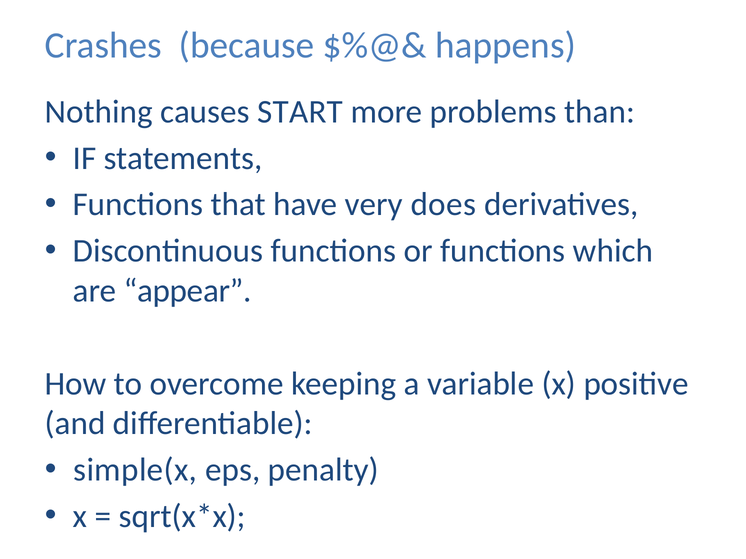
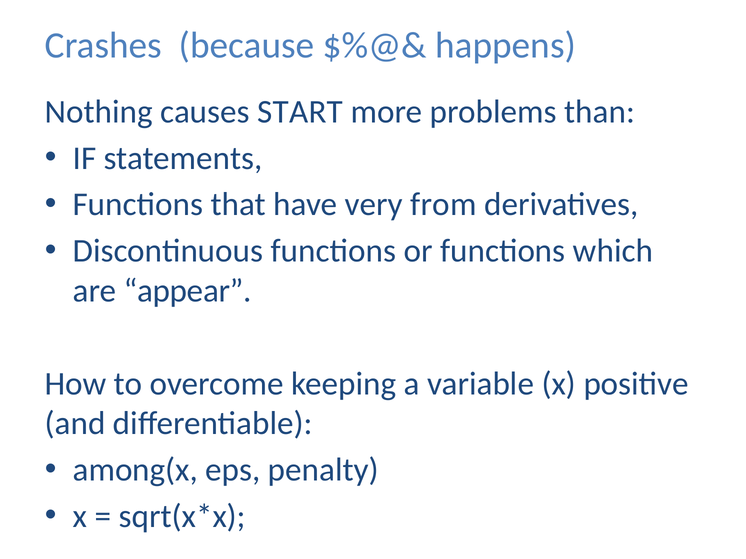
does: does -> from
simple(x: simple(x -> among(x
